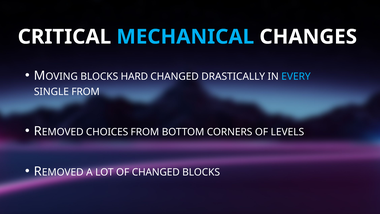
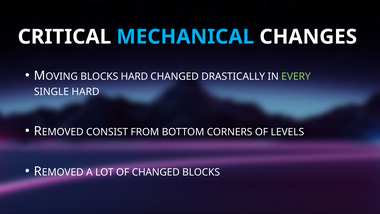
EVERY colour: light blue -> light green
SINGLE FROM: FROM -> HARD
CHOICES: CHOICES -> CONSIST
